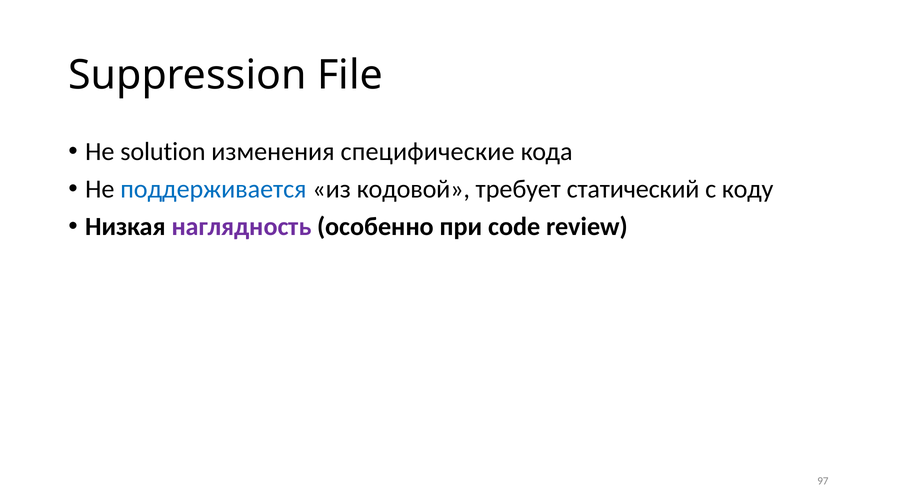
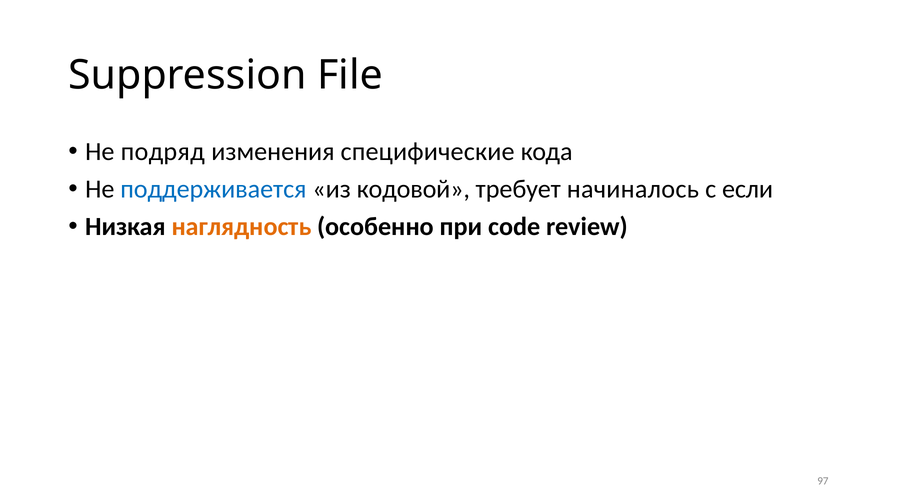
solution: solution -> подряд
статический: статический -> начиналось
коду: коду -> если
наглядность colour: purple -> orange
